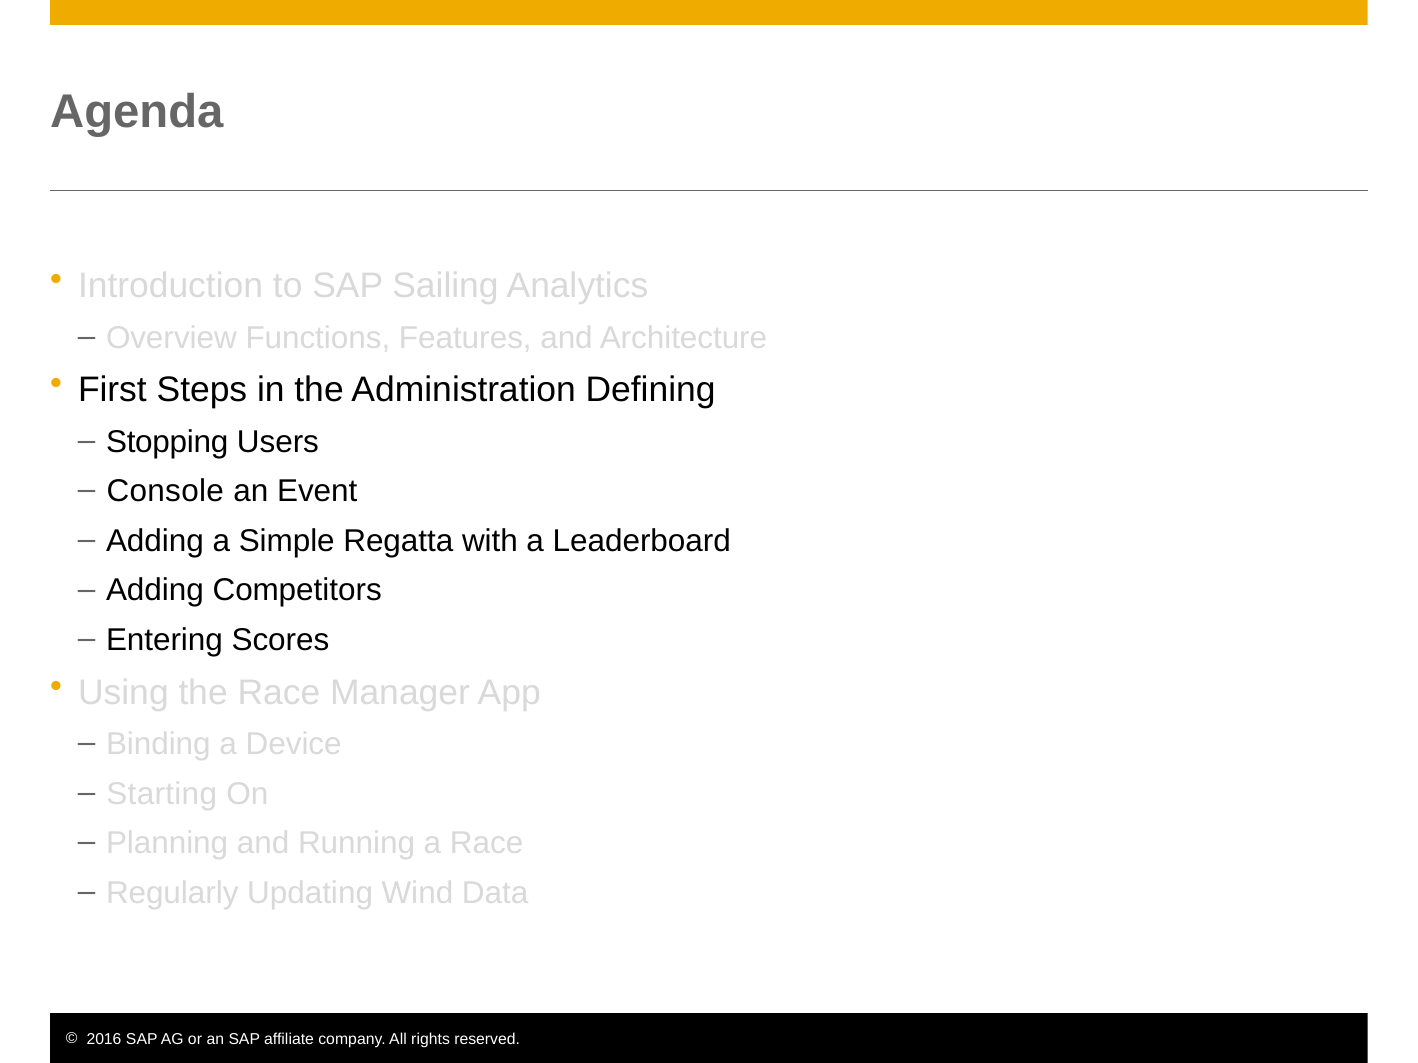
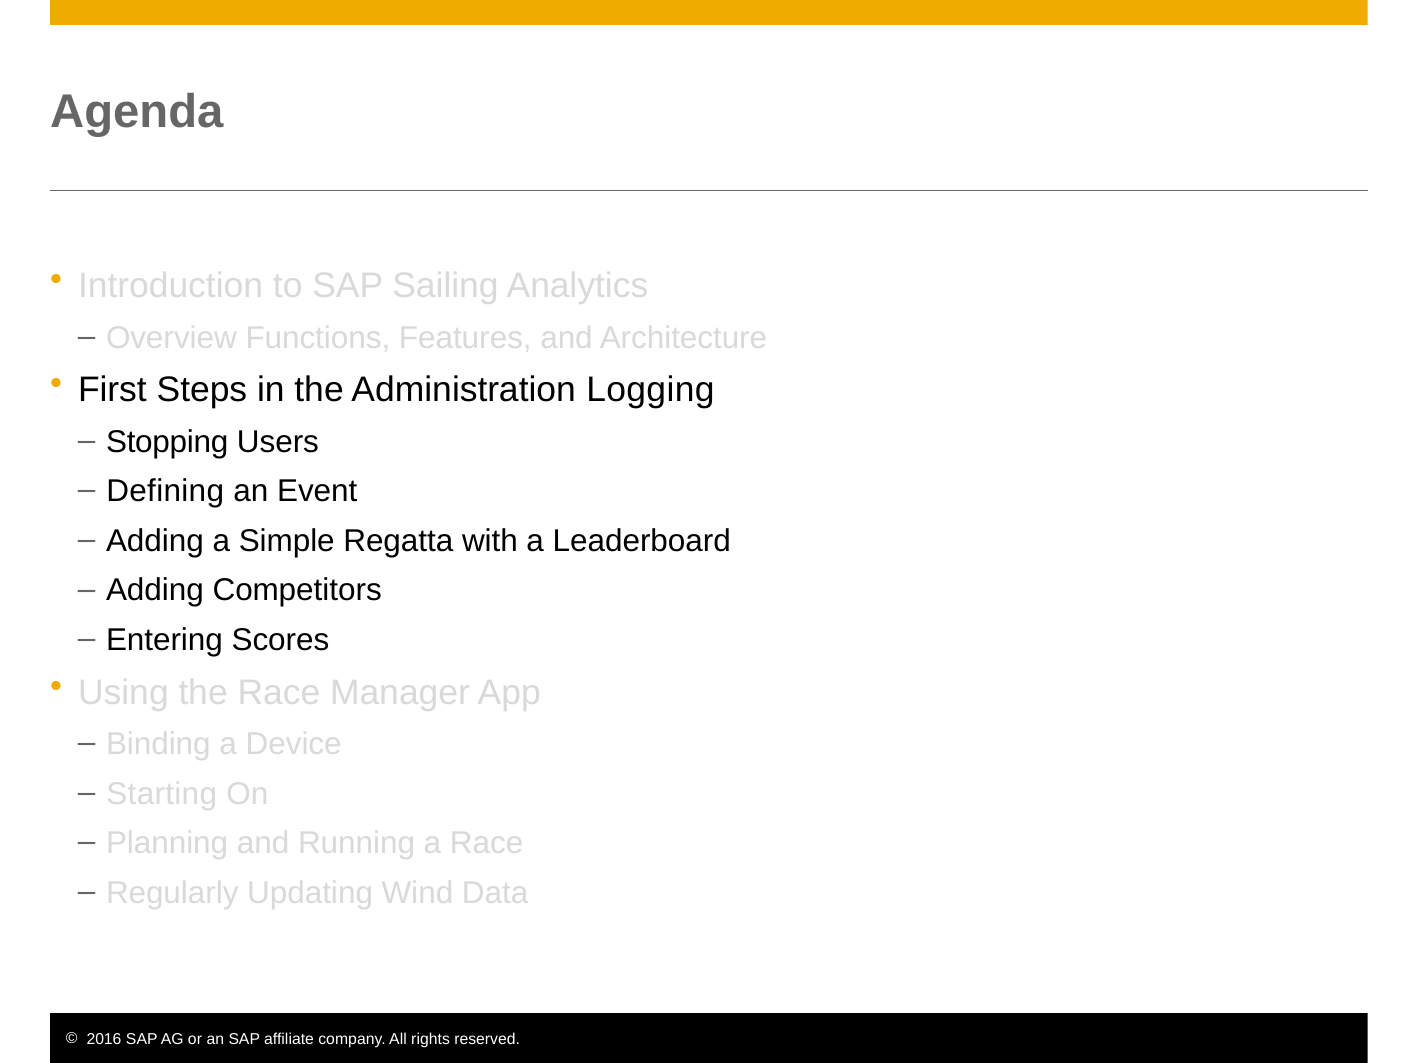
Defining: Defining -> Logging
Console: Console -> Defining
